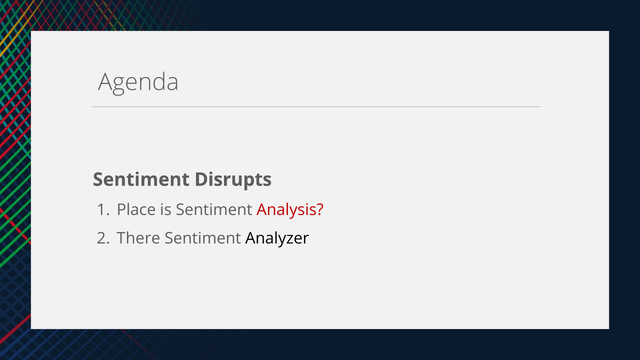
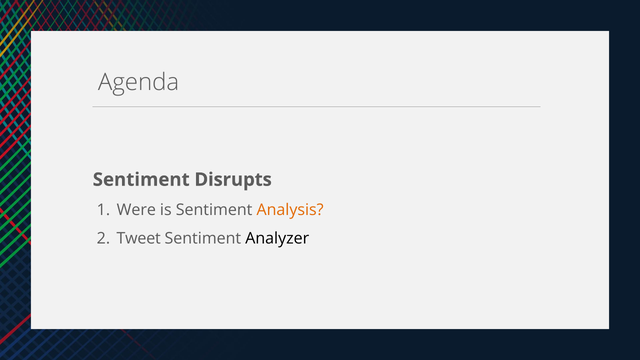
Place: Place -> Were
Analysis colour: red -> orange
There: There -> Tweet
